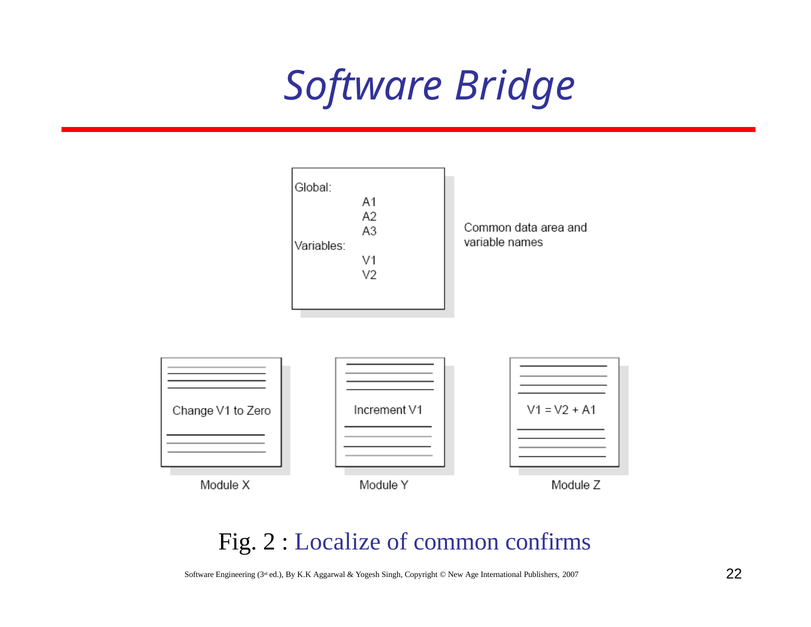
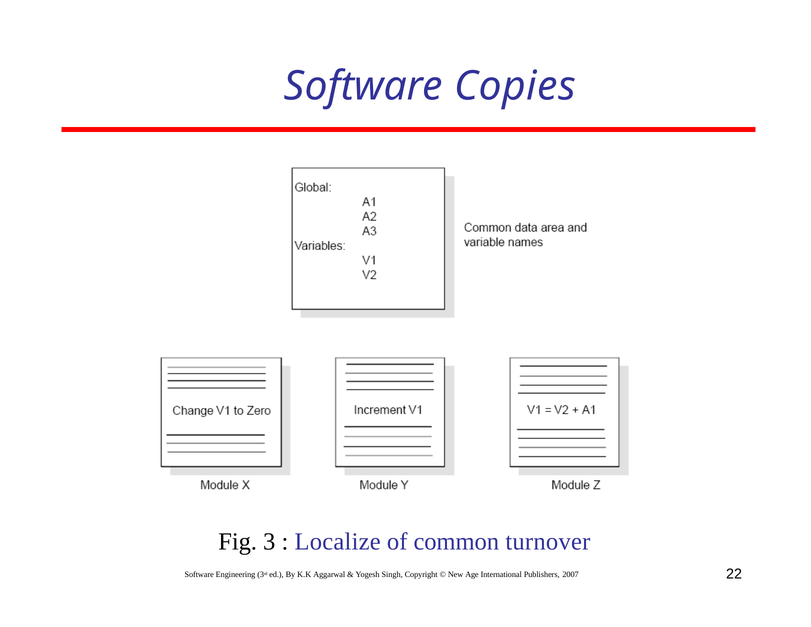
Bridge: Bridge -> Copies
2: 2 -> 3
confirms: confirms -> turnover
